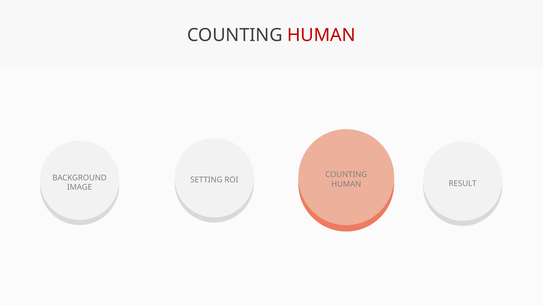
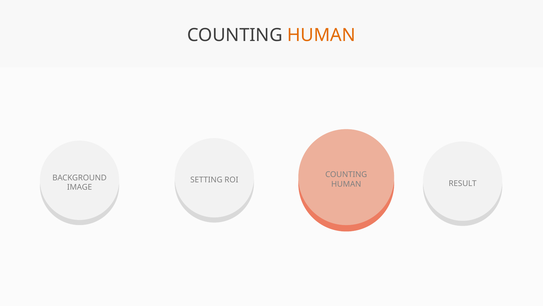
HUMAN at (321, 35) colour: red -> orange
